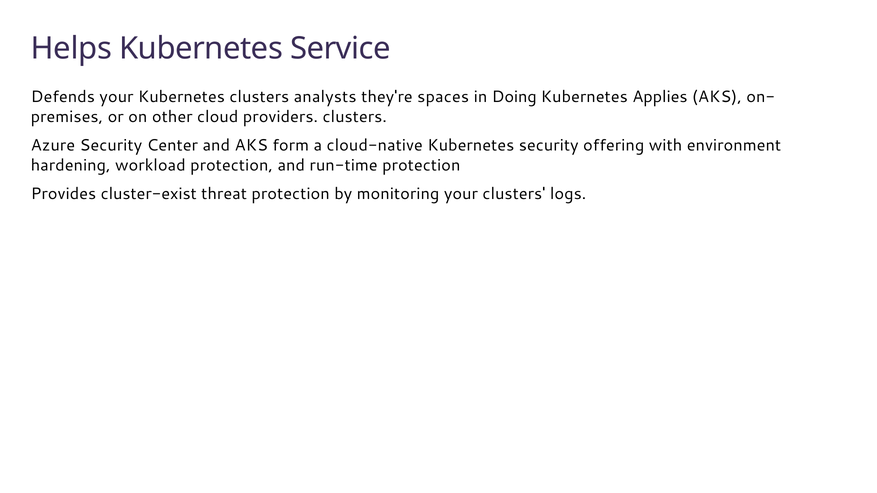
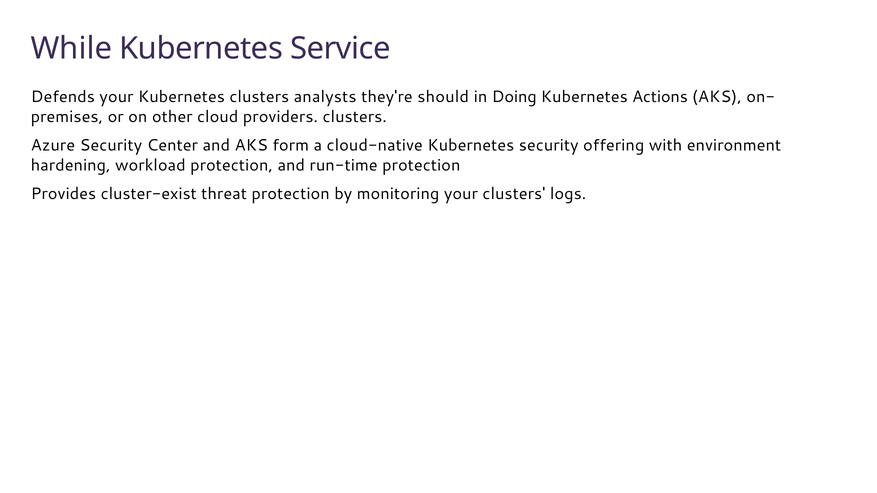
Helps: Helps -> While
spaces: spaces -> should
Applies: Applies -> Actions
